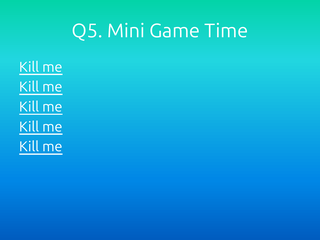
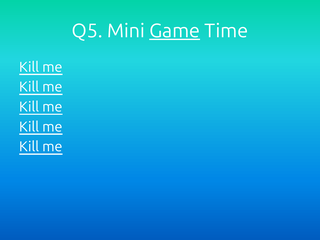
Game underline: none -> present
